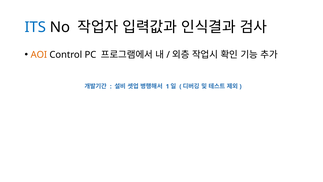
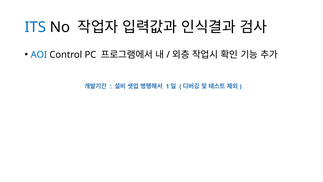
AOI colour: orange -> blue
